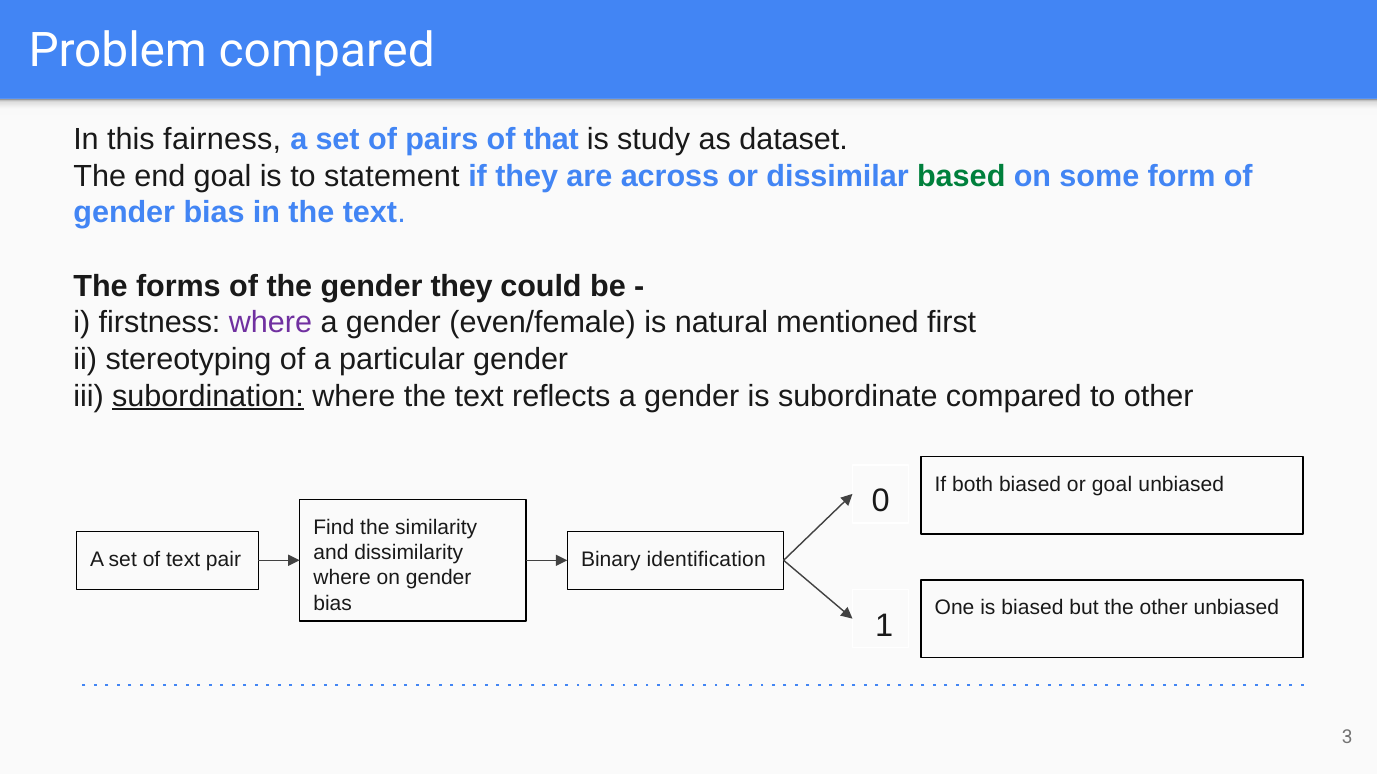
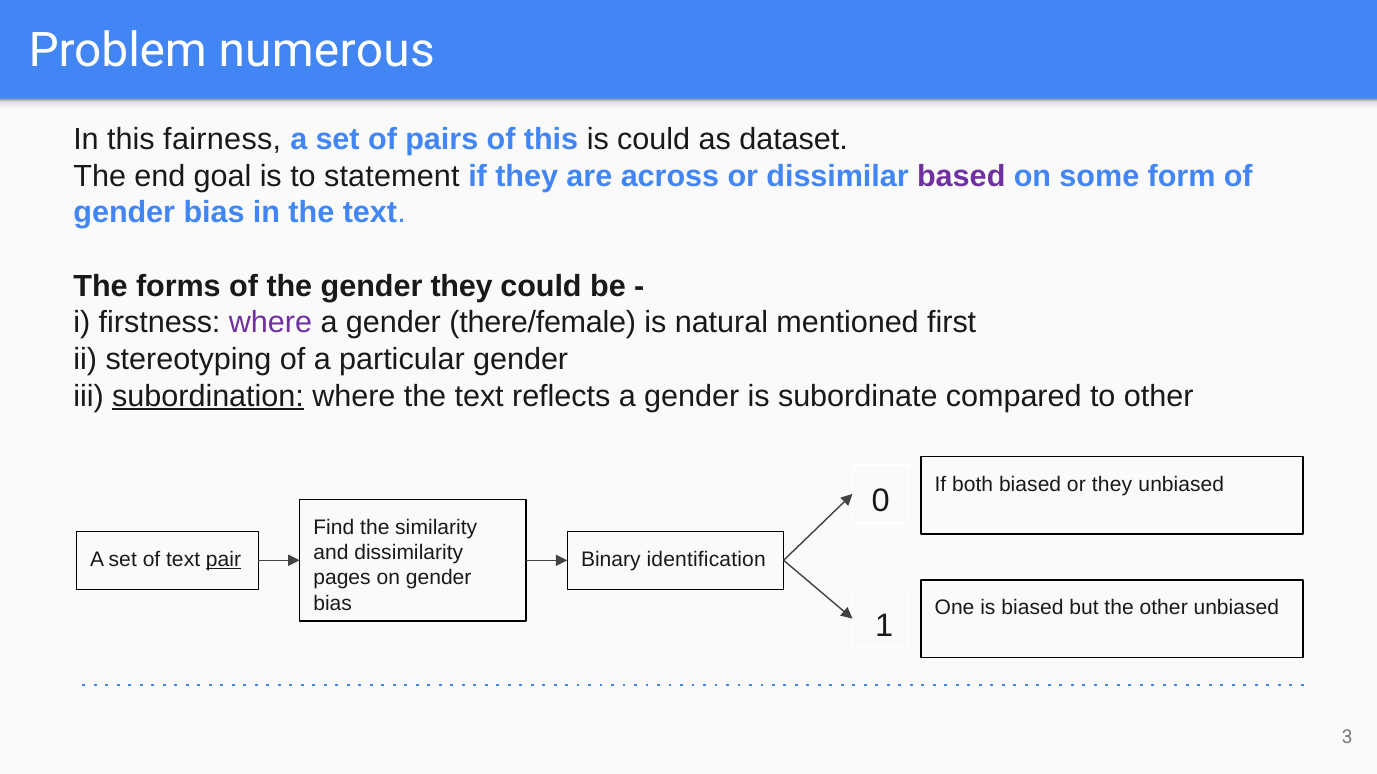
Problem compared: compared -> numerous
of that: that -> this
is study: study -> could
based colour: green -> purple
even/female: even/female -> there/female
or goal: goal -> they
pair underline: none -> present
where at (342, 578): where -> pages
